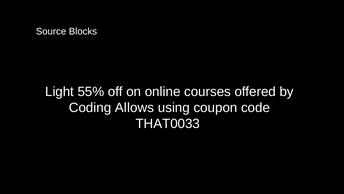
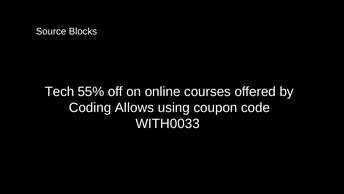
Light: Light -> Tech
THAT0033: THAT0033 -> WITH0033
